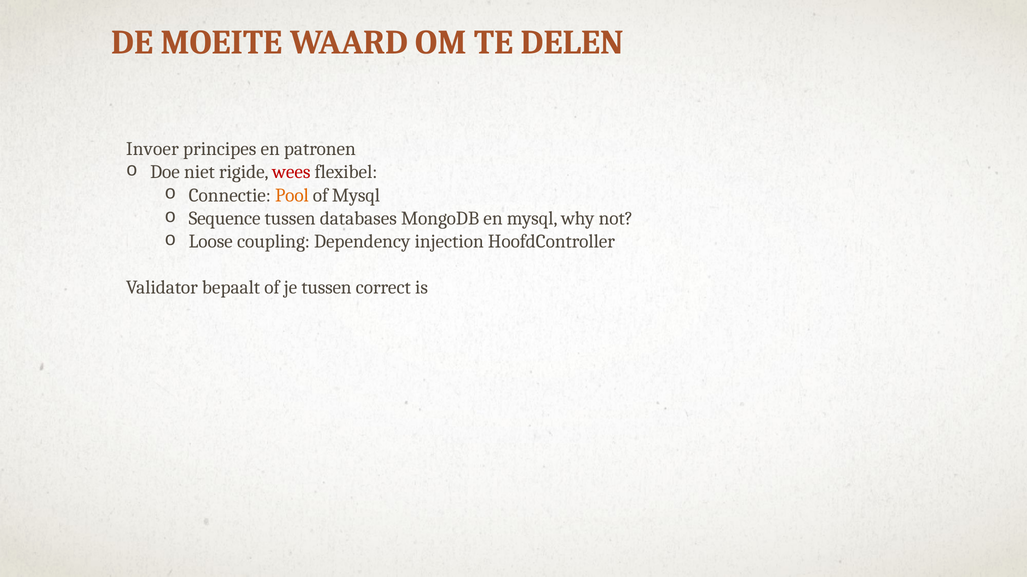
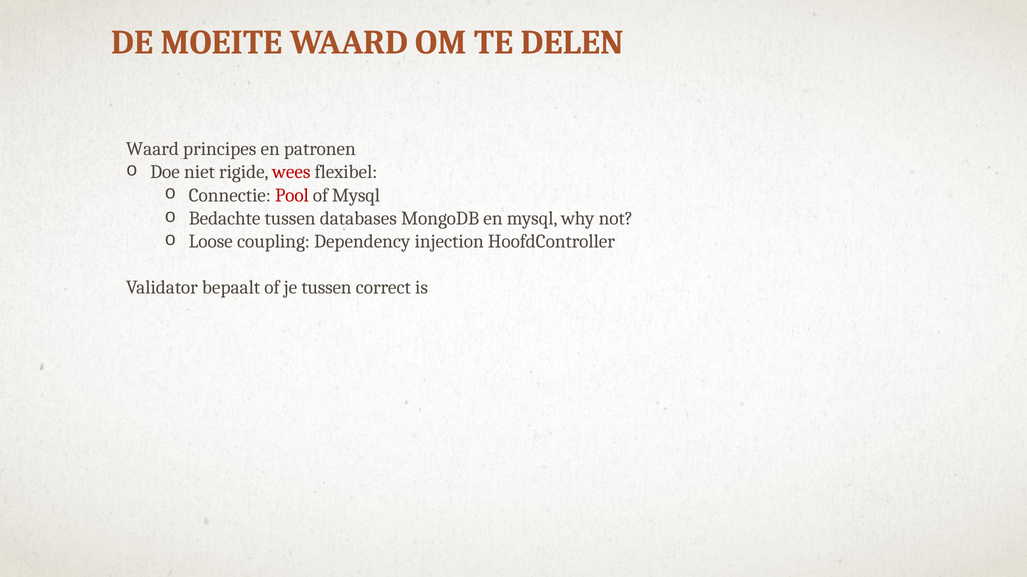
Invoer at (152, 149): Invoer -> Waard
Pool colour: orange -> red
Sequence: Sequence -> Bedachte
